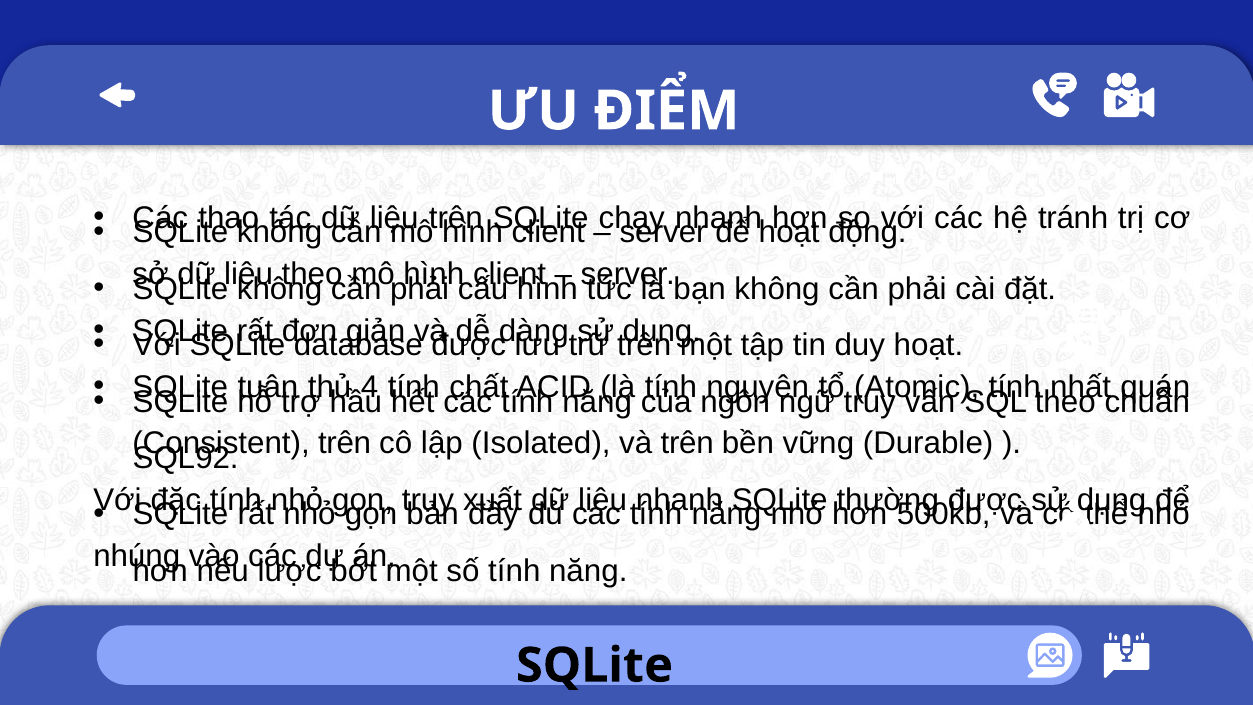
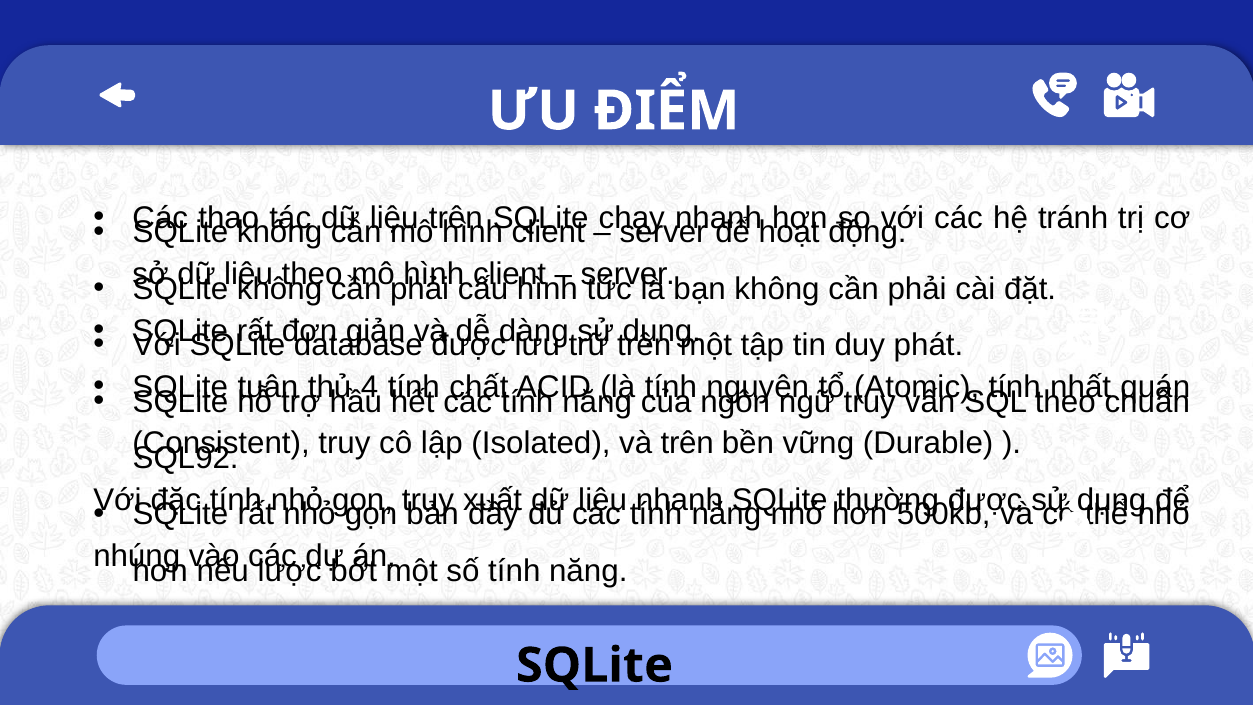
duy hoạt: hoạt -> phát
trên at (345, 443): trên -> truy
